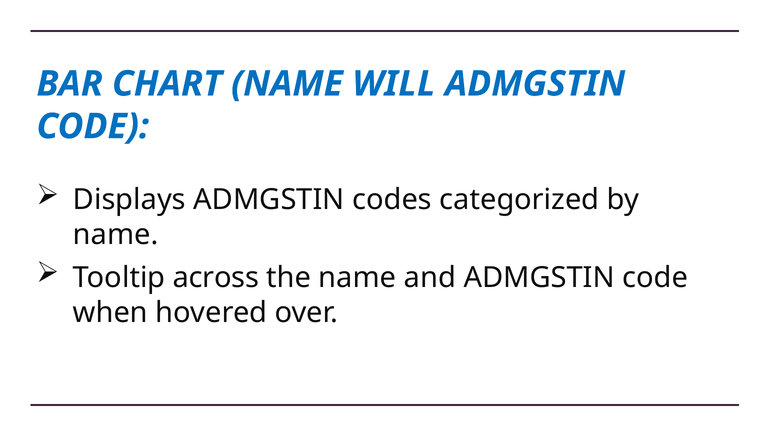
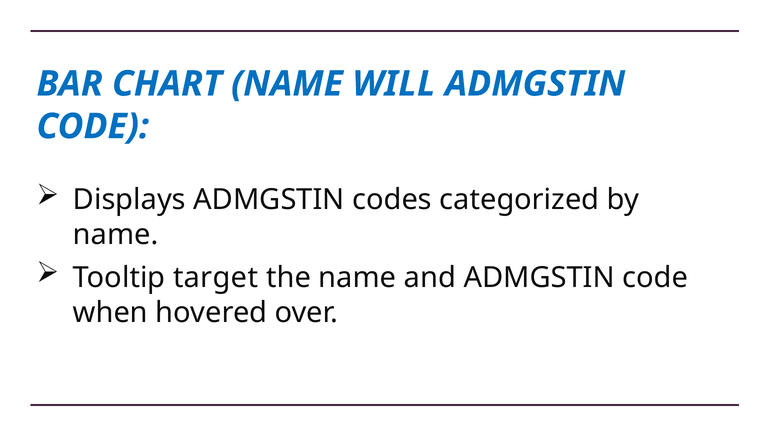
across: across -> target
